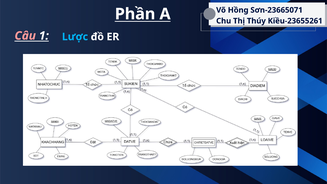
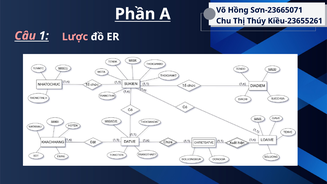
Lược colour: light blue -> pink
